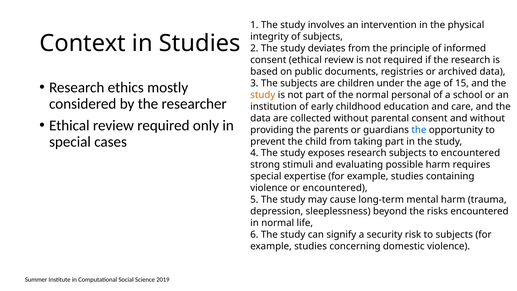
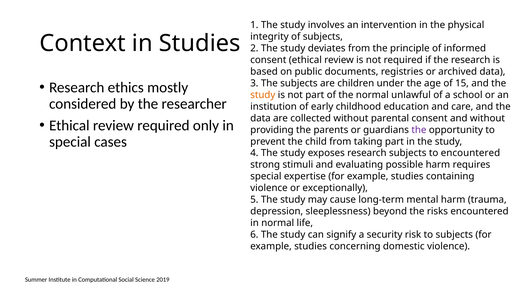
personal: personal -> unlawful
the at (419, 130) colour: blue -> purple
or encountered: encountered -> exceptionally
